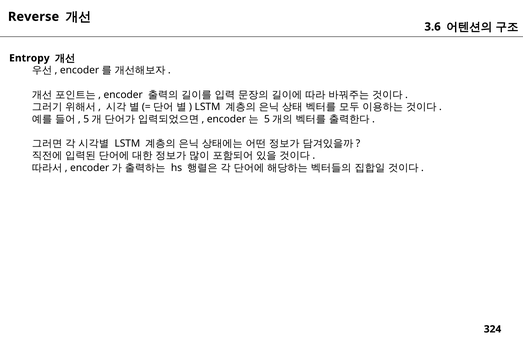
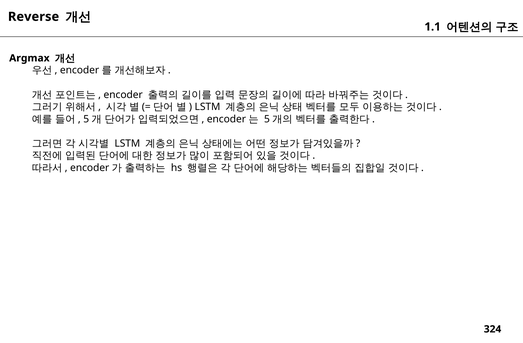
3.6: 3.6 -> 1.1
Entropy: Entropy -> Argmax
